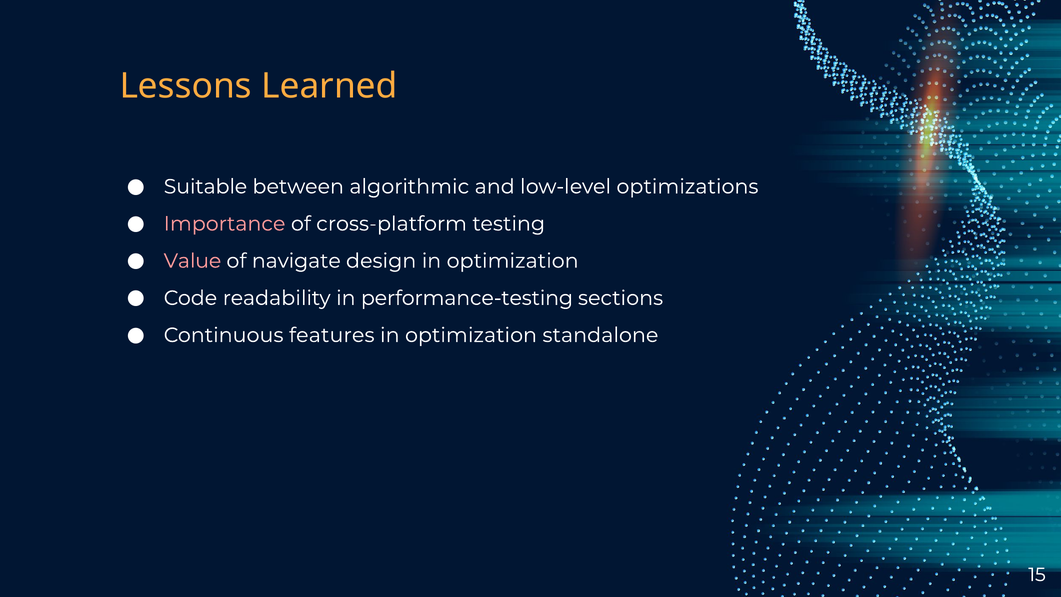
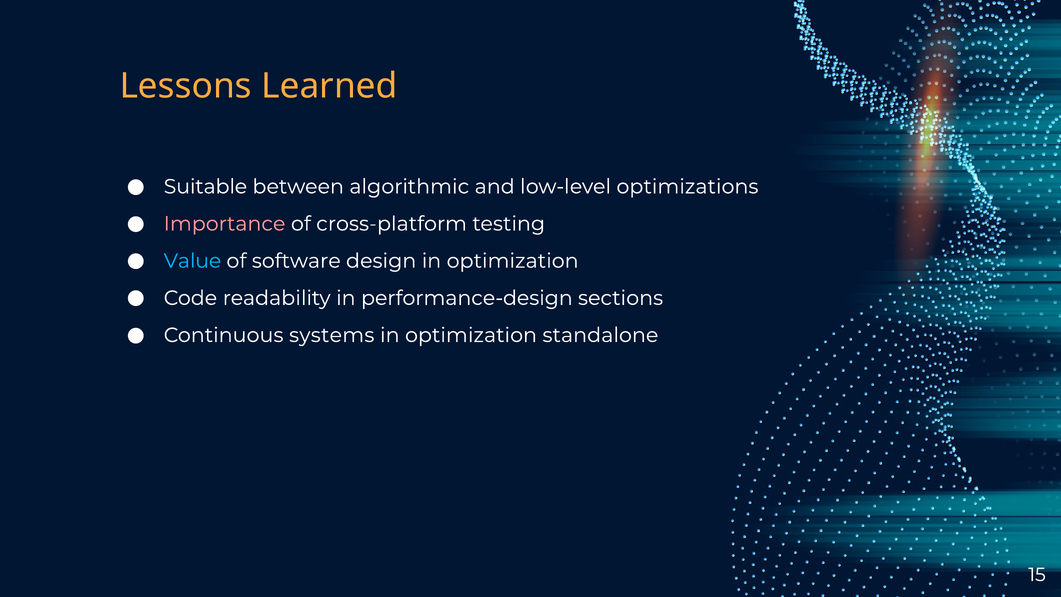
Value colour: pink -> light blue
navigate: navigate -> software
performance-testing: performance-testing -> performance-design
features: features -> systems
